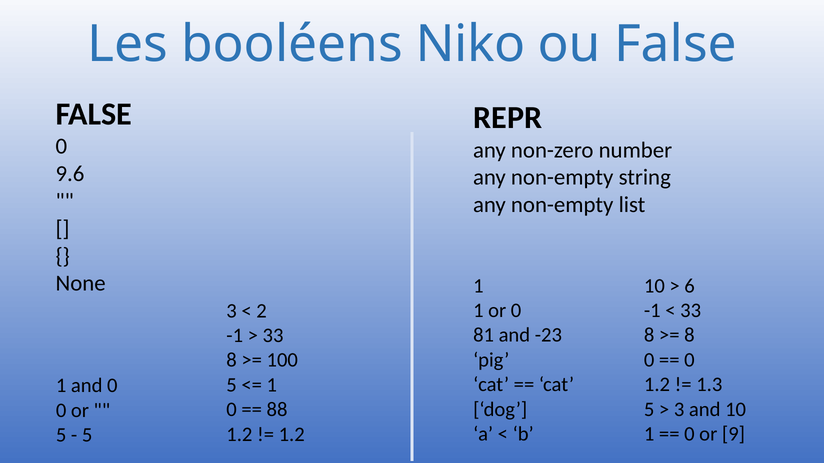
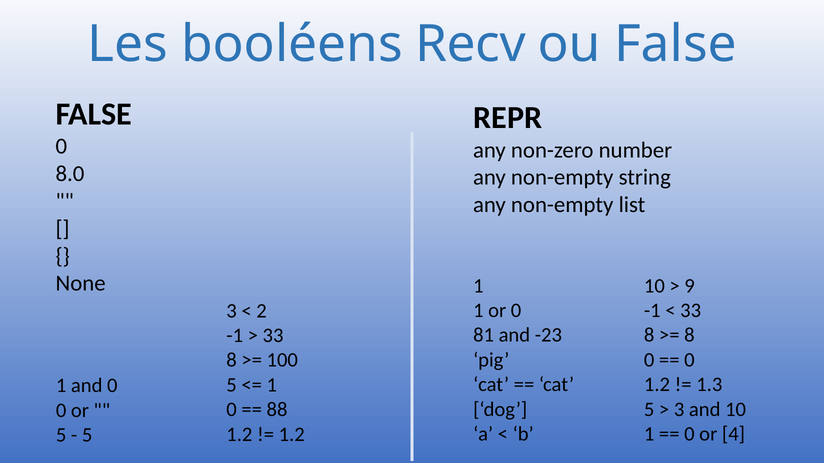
Niko: Niko -> Recv
9.6: 9.6 -> 8.0
6: 6 -> 9
9: 9 -> 4
